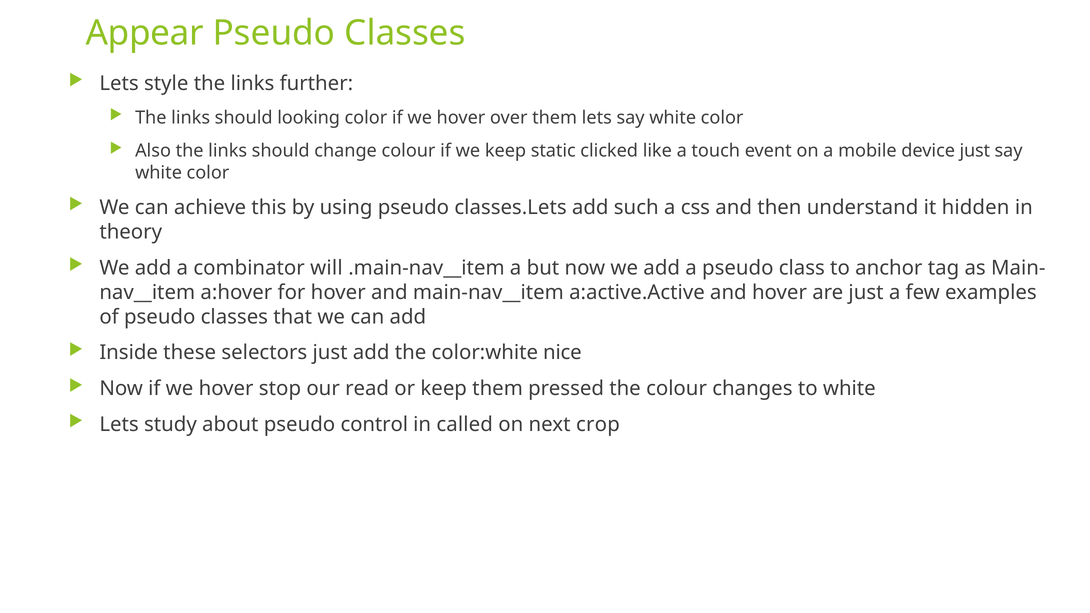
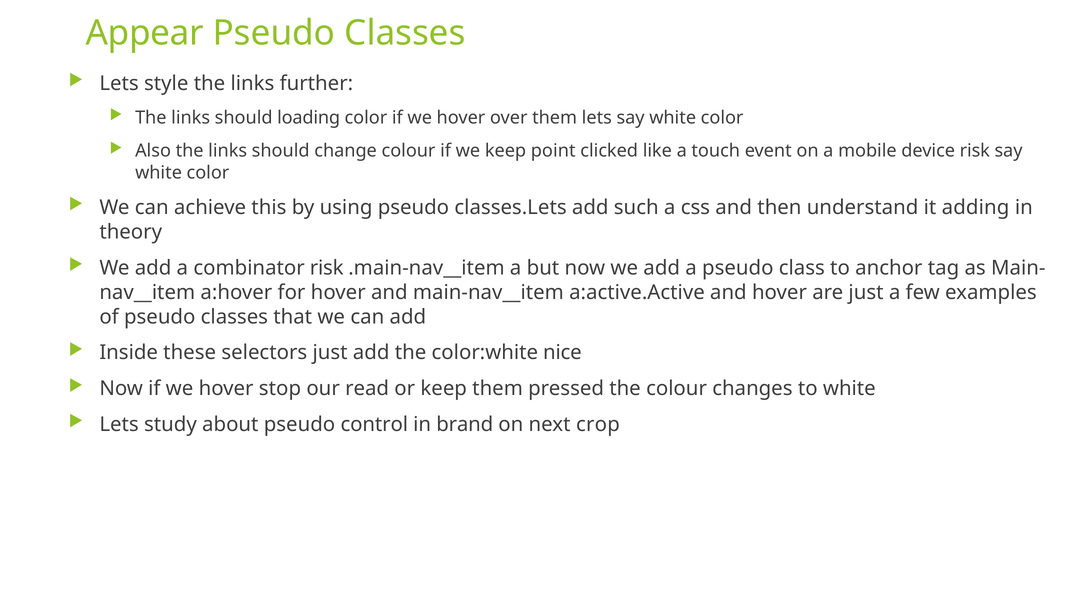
looking: looking -> loading
static: static -> point
device just: just -> risk
hidden: hidden -> adding
combinator will: will -> risk
called: called -> brand
